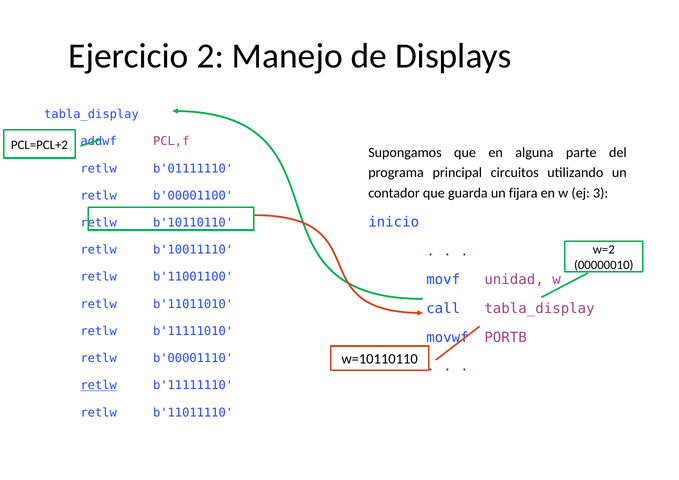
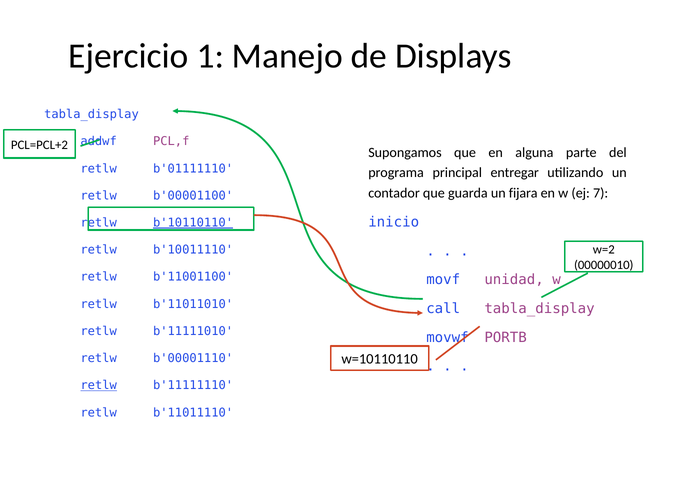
2: 2 -> 1
circuitos: circuitos -> entregar
3: 3 -> 7
b'10110110 underline: none -> present
